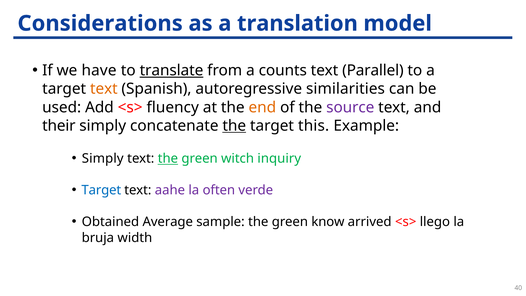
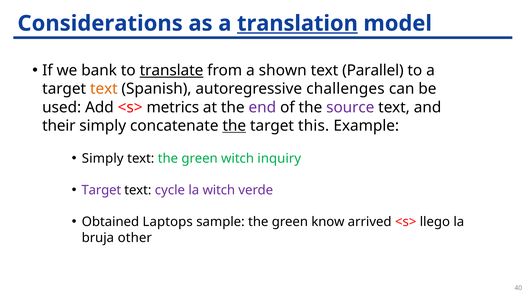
translation underline: none -> present
have: have -> bank
counts: counts -> shown
similarities: similarities -> challenges
fluency: fluency -> metrics
end colour: orange -> purple
the at (168, 159) underline: present -> none
Target at (101, 190) colour: blue -> purple
aahe: aahe -> cycle
la often: often -> witch
Average: Average -> Laptops
width: width -> other
